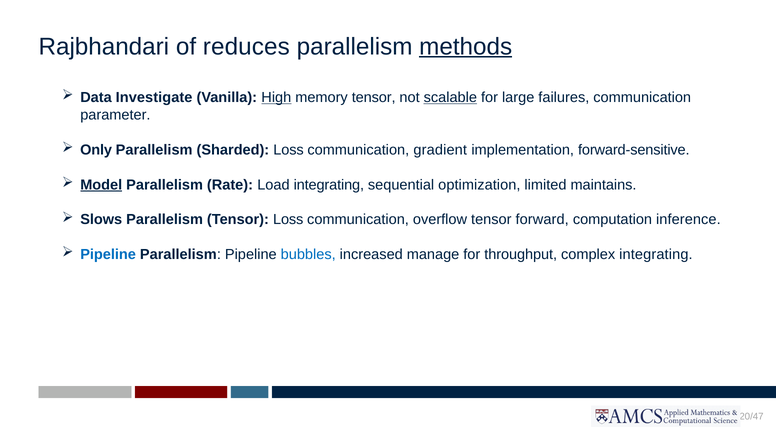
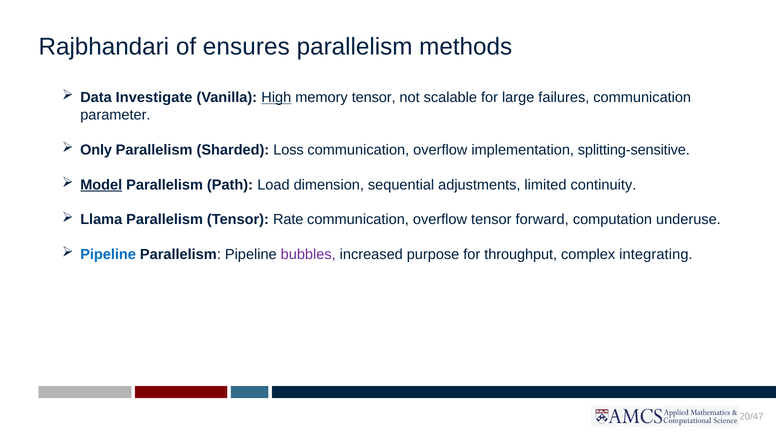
reduces: reduces -> ensures
methods underline: present -> none
scalable underline: present -> none
gradient at (440, 150): gradient -> overflow
forward-sensitive: forward-sensitive -> splitting-sensitive
Rate: Rate -> Path
Load integrating: integrating -> dimension
optimization: optimization -> adjustments
maintains: maintains -> continuity
Slows: Slows -> Llama
Tensor Loss: Loss -> Rate
inference: inference -> underuse
bubbles colour: blue -> purple
manage: manage -> purpose
